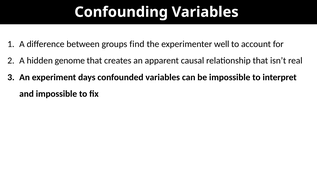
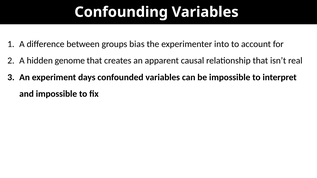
find: find -> bias
well: well -> into
